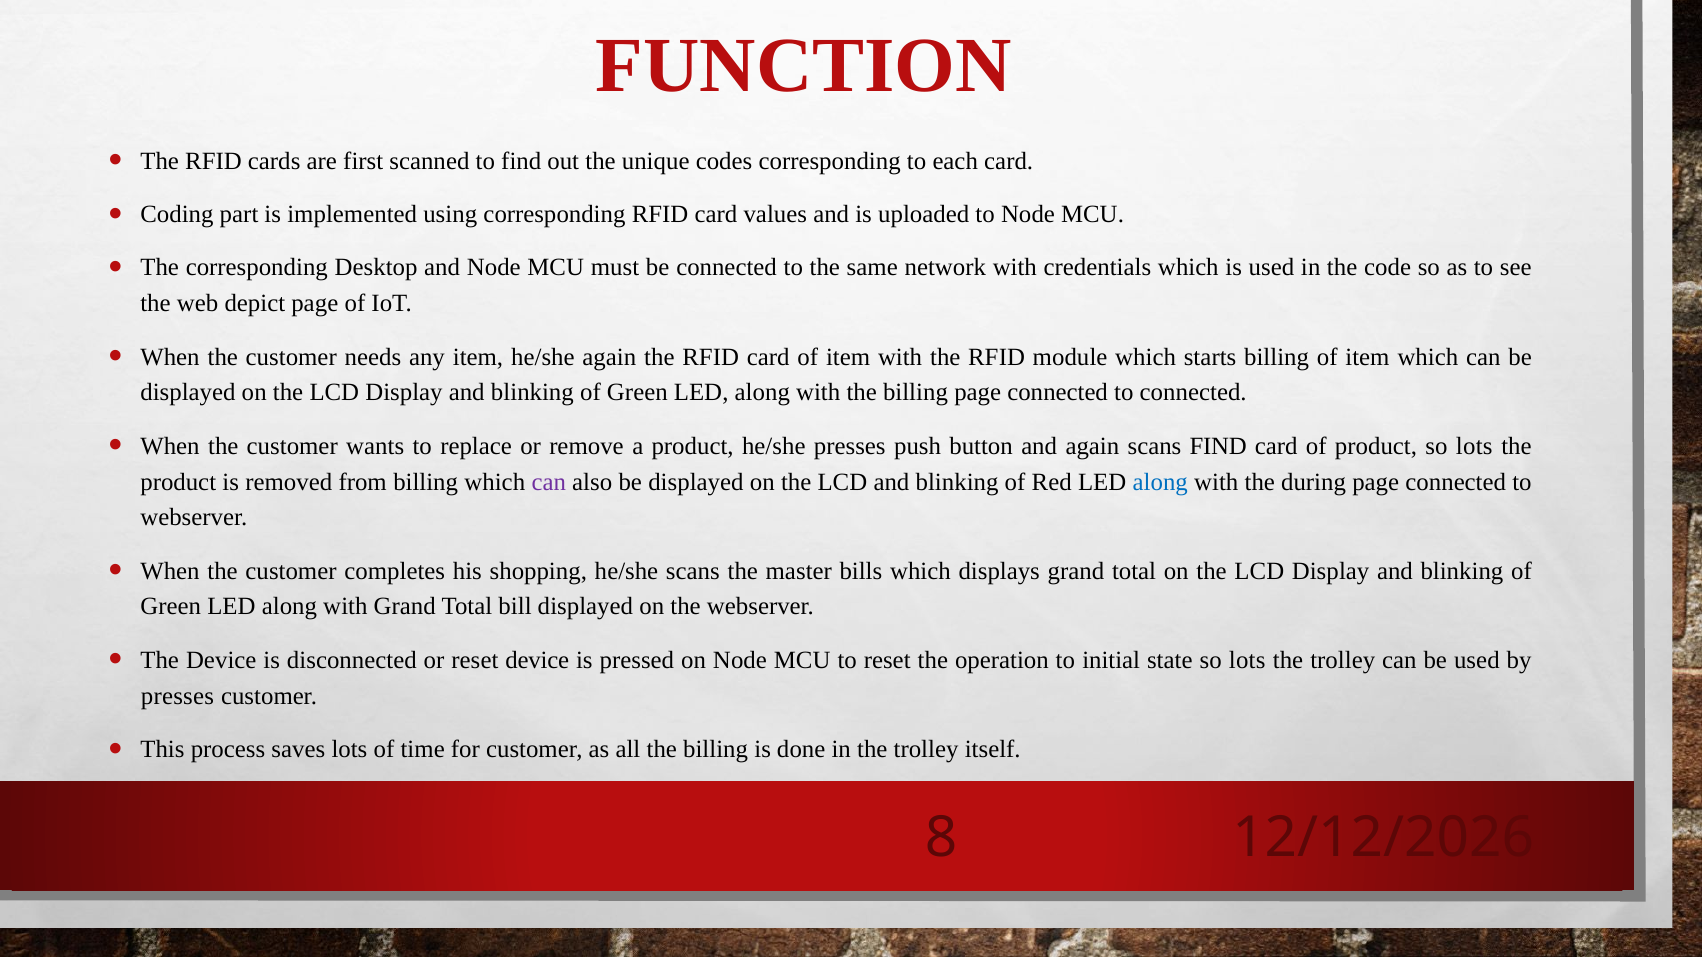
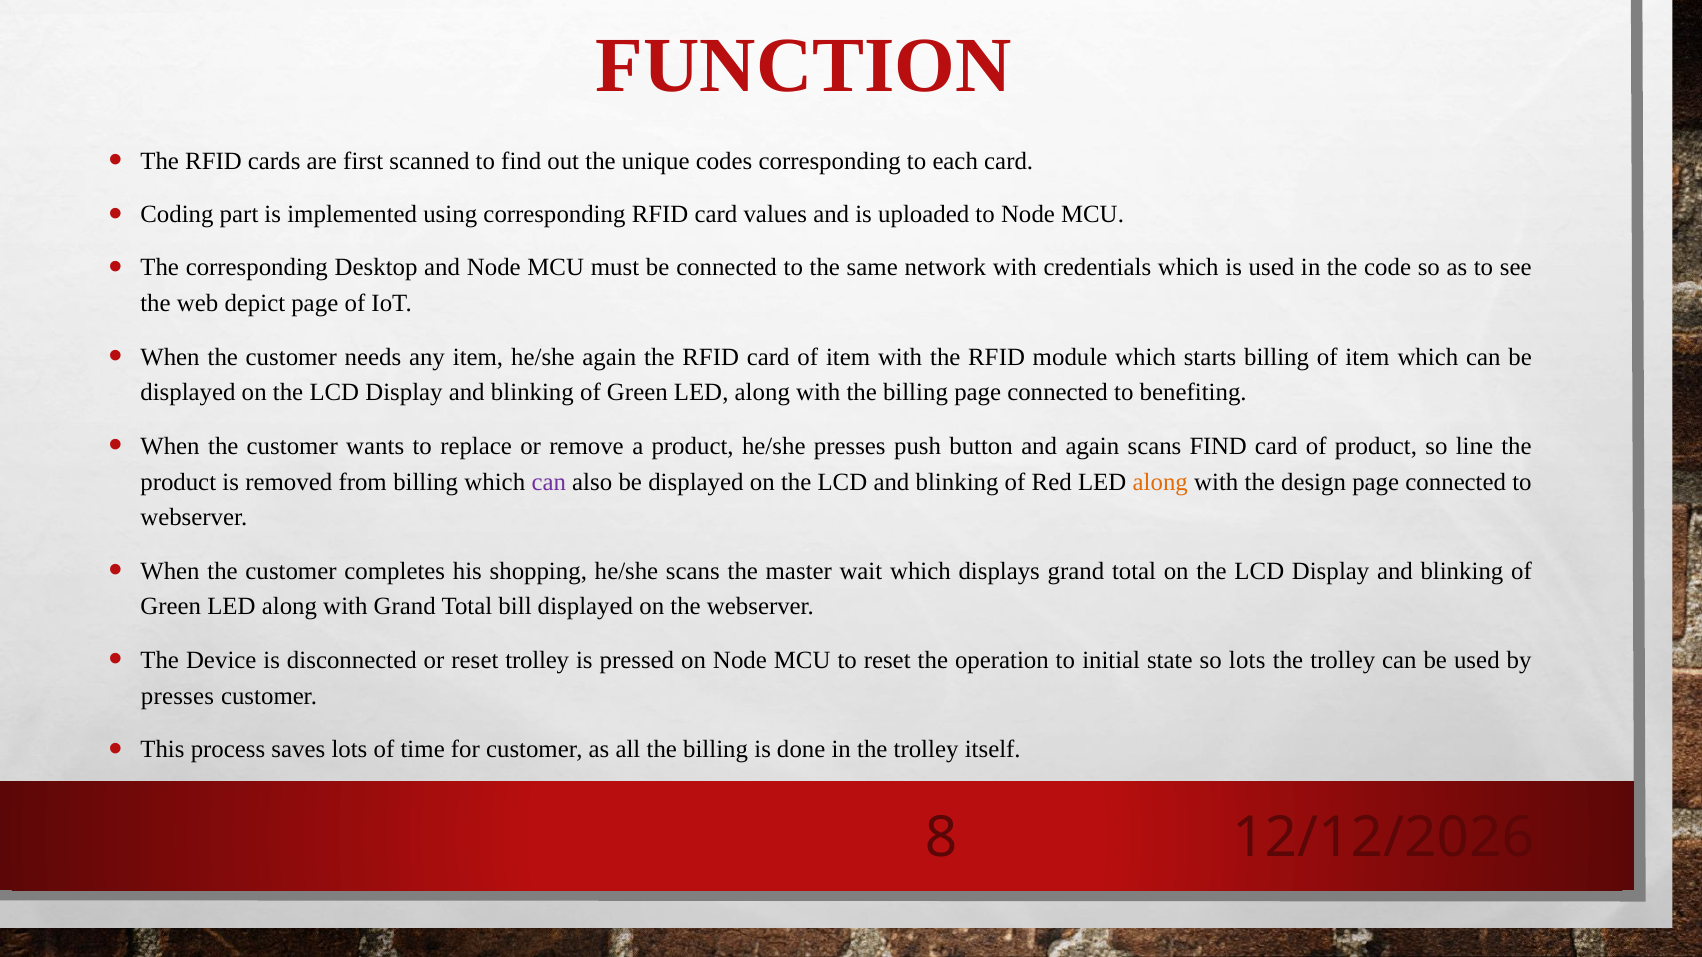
to connected: connected -> benefiting
product so lots: lots -> line
along at (1160, 482) colour: blue -> orange
during: during -> design
bills: bills -> wait
reset device: device -> trolley
